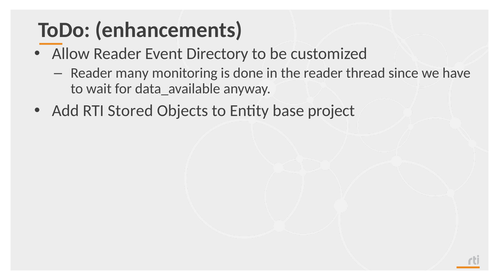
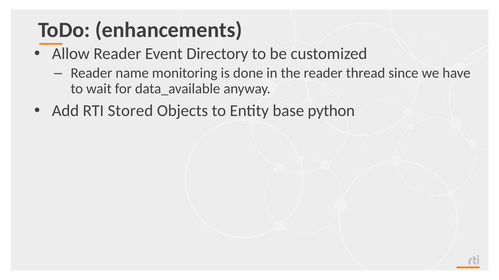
many: many -> name
project: project -> python
